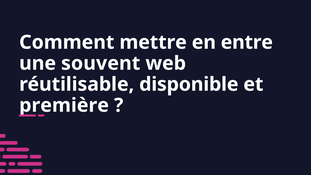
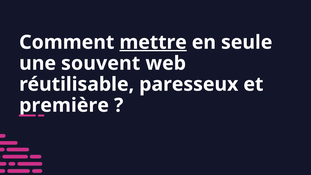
mettre underline: none -> present
entre: entre -> seule
disponible: disponible -> paresseux
